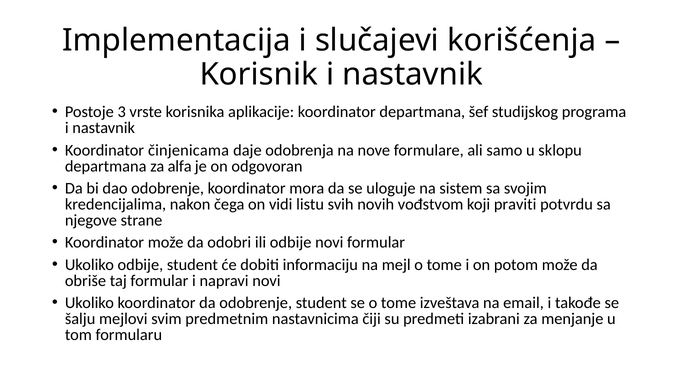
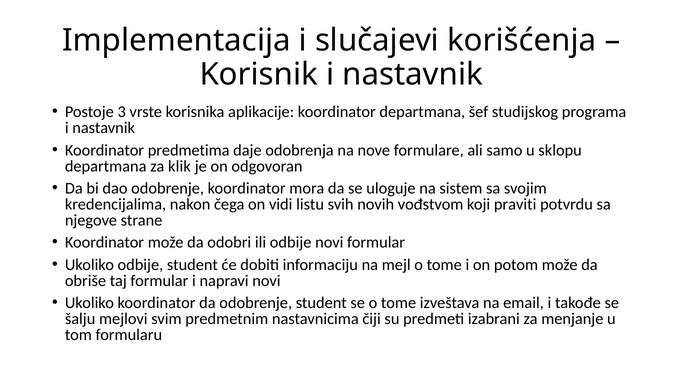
činjenicama: činjenicama -> predmetima
alfa: alfa -> klik
